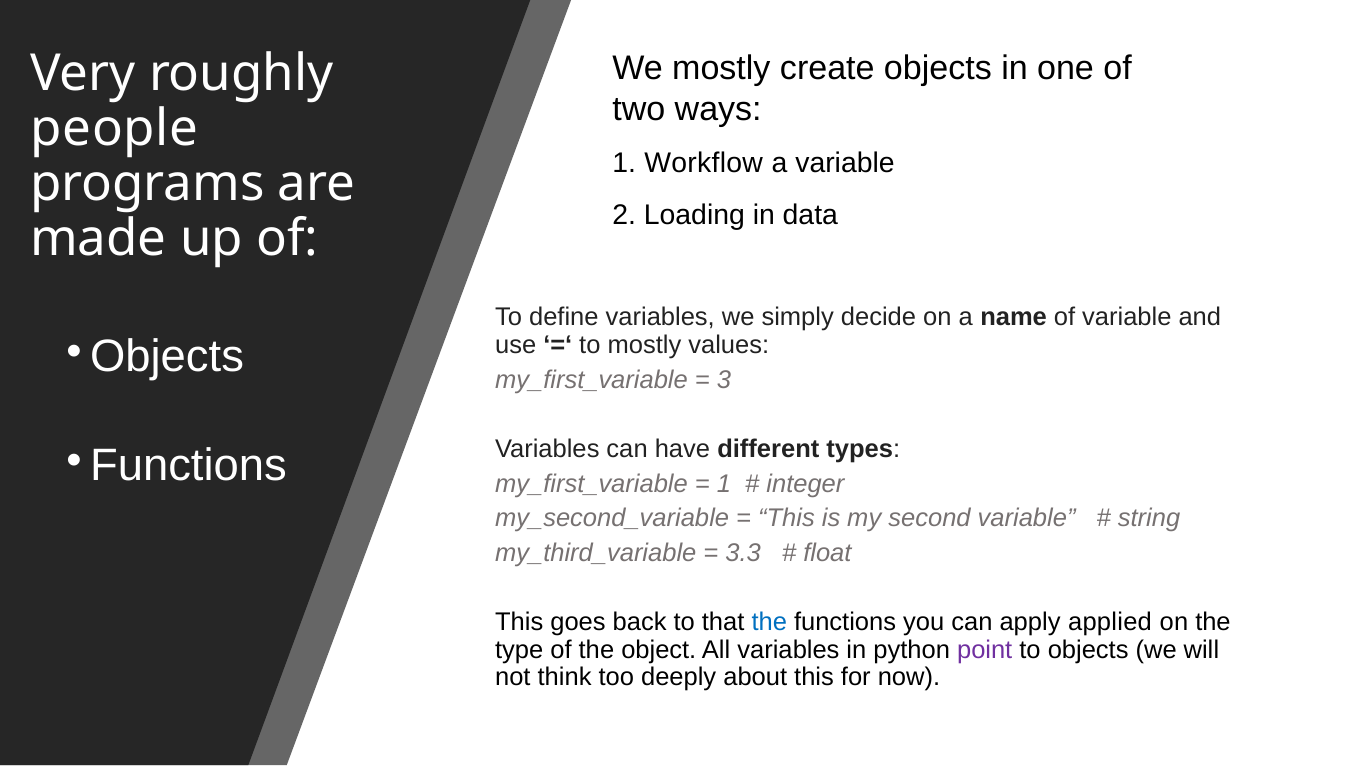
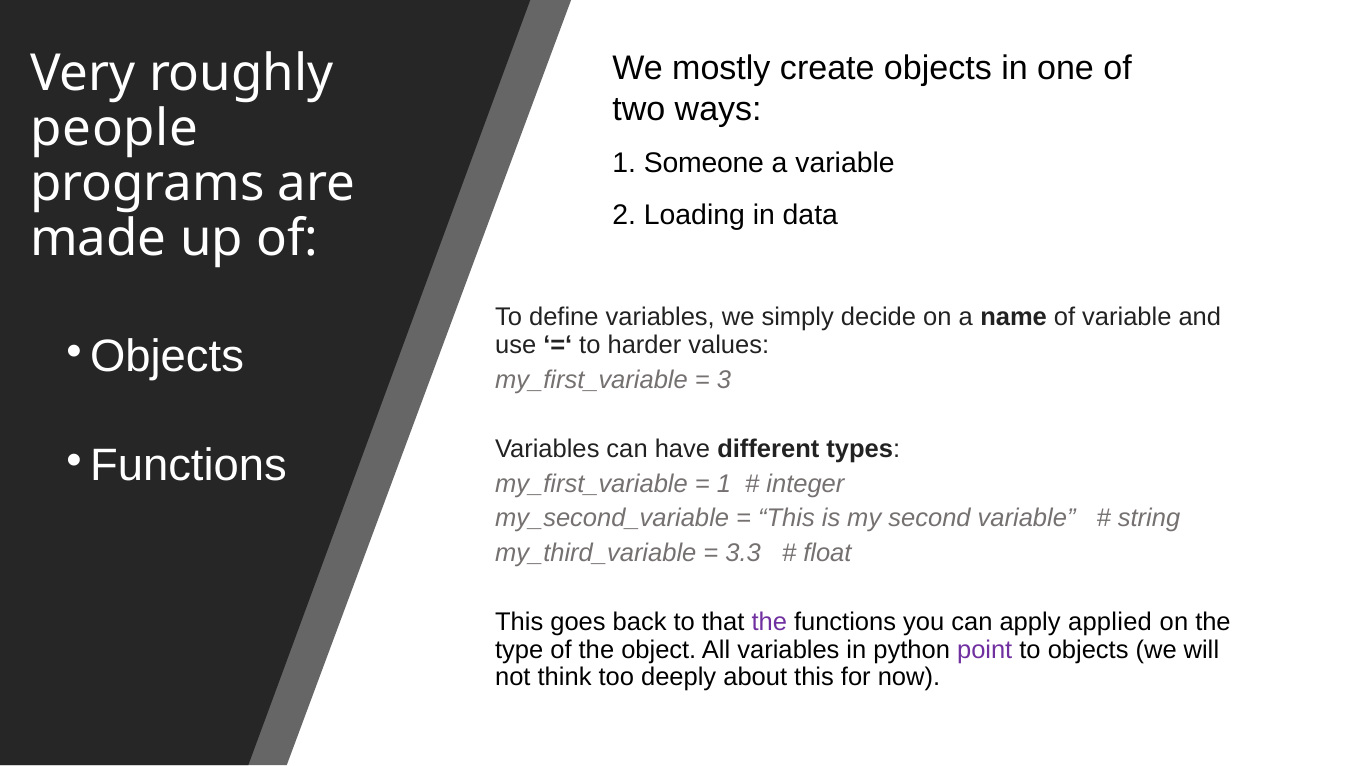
Workflow: Workflow -> Someone
to mostly: mostly -> harder
the at (769, 622) colour: blue -> purple
